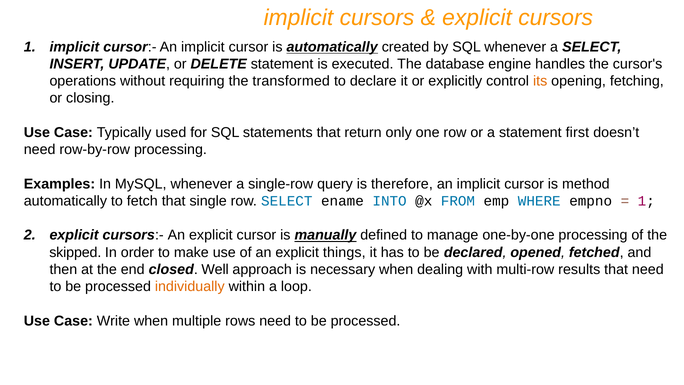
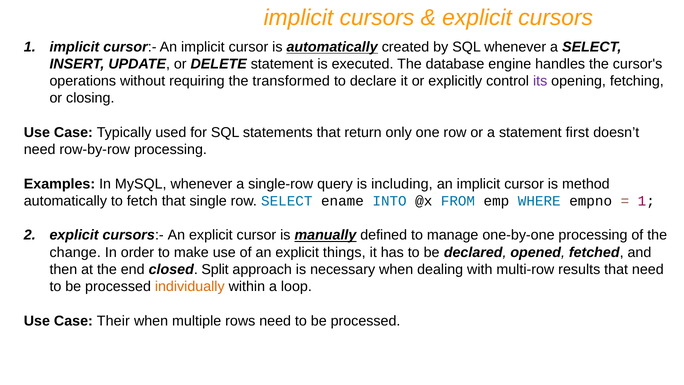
its colour: orange -> purple
therefore: therefore -> including
skipped: skipped -> change
Well: Well -> Split
Write: Write -> Their
